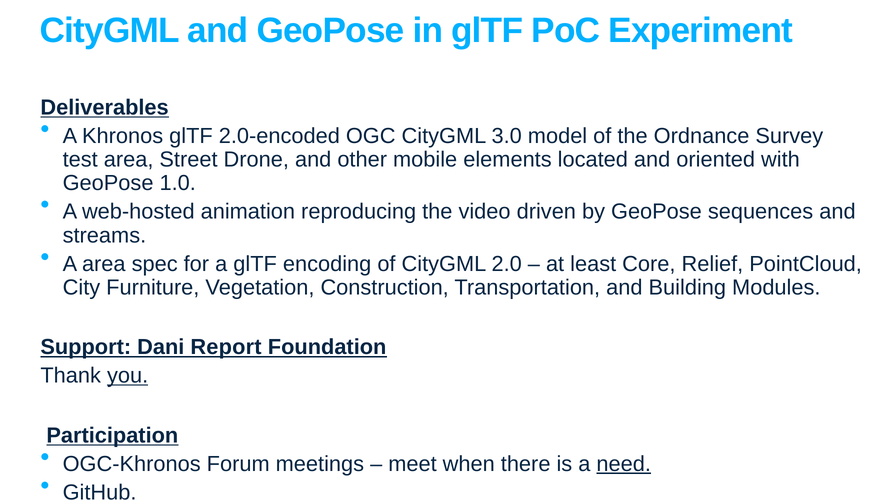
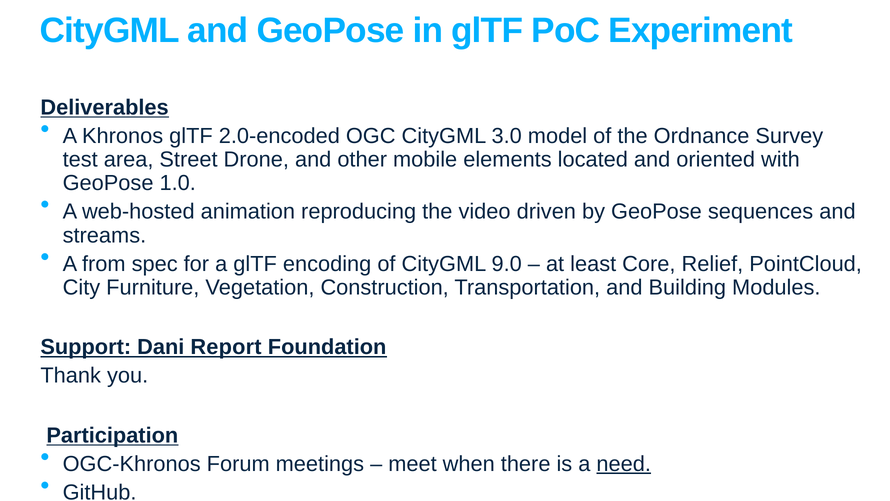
A area: area -> from
2.0: 2.0 -> 9.0
you underline: present -> none
